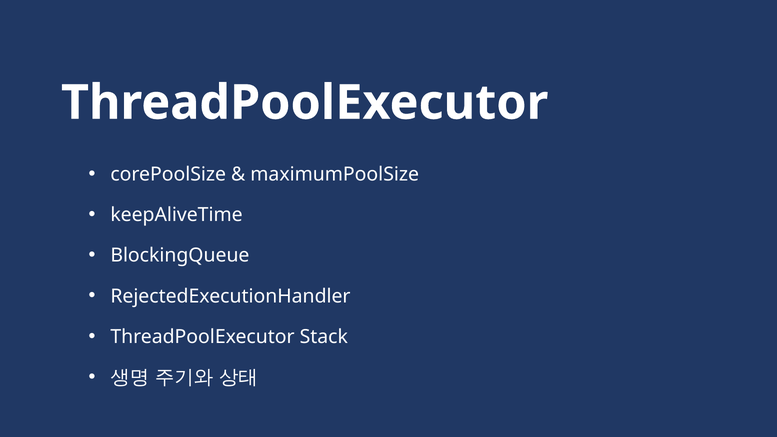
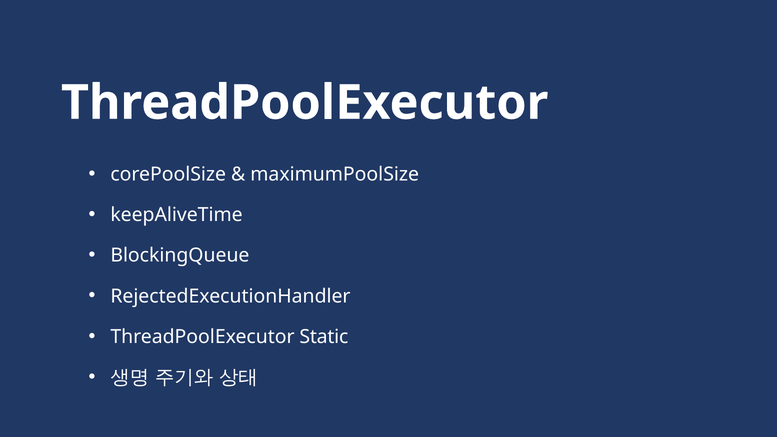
Stack: Stack -> Static
